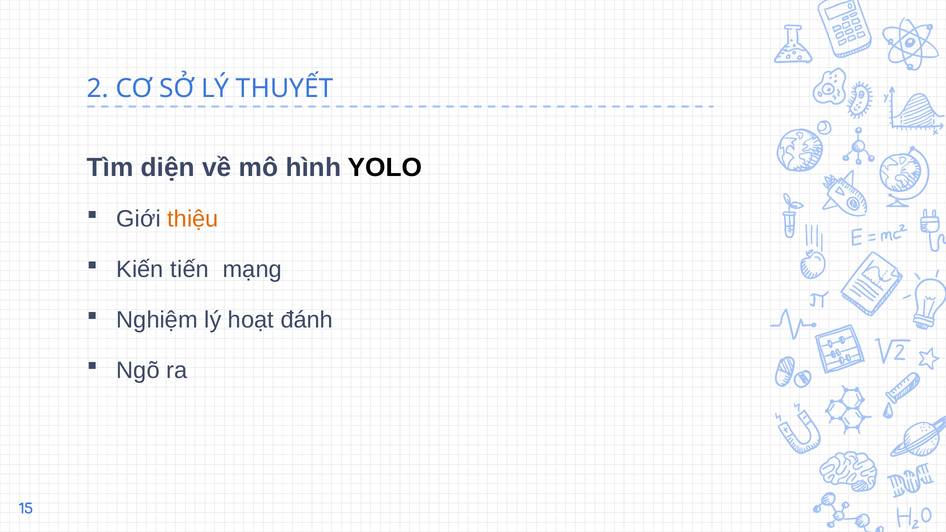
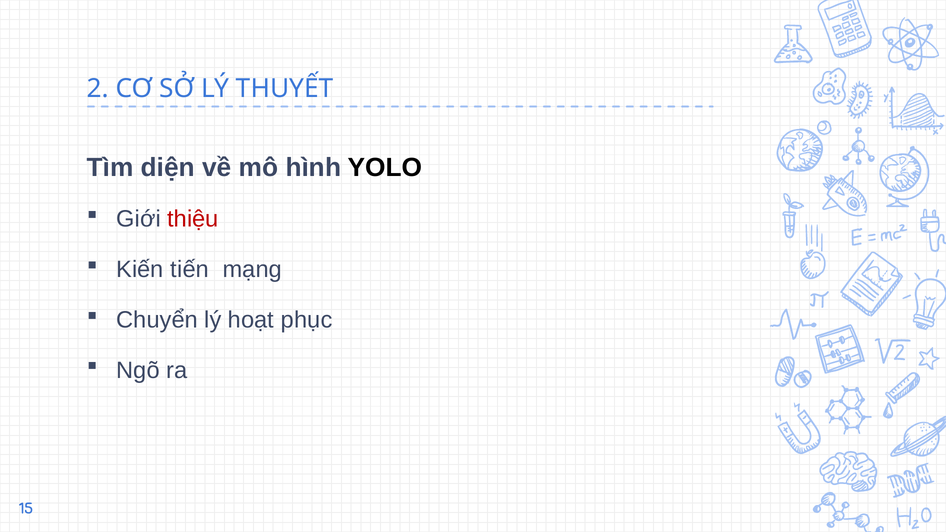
thiệu colour: orange -> red
Nghiệm: Nghiệm -> Chuyển
đánh: đánh -> phục
